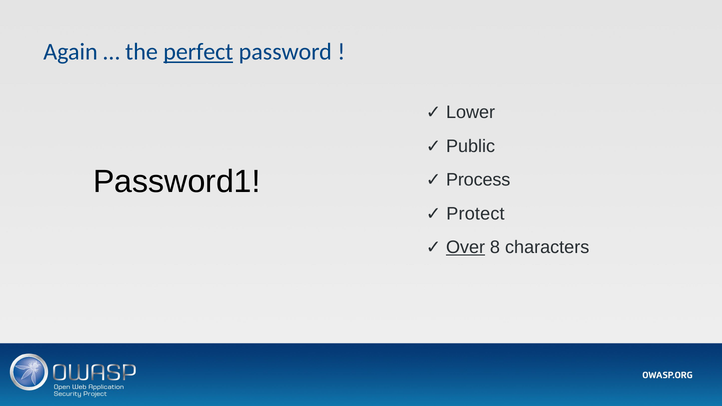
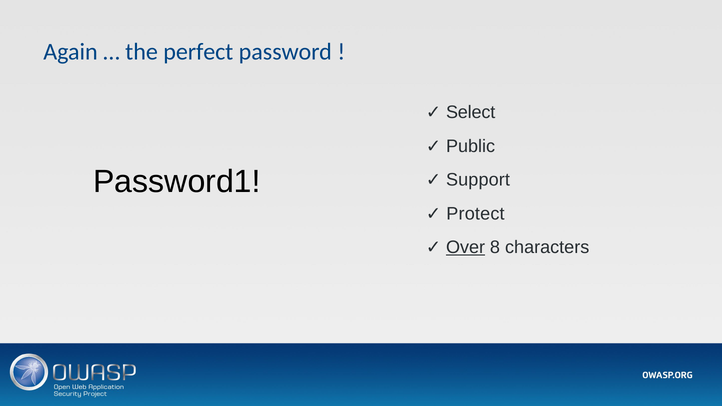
perfect underline: present -> none
Lower: Lower -> Select
Process: Process -> Support
